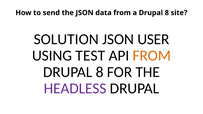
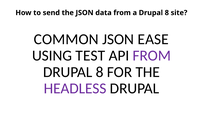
SOLUTION: SOLUTION -> COMMON
USER: USER -> EASE
FROM at (152, 56) colour: orange -> purple
